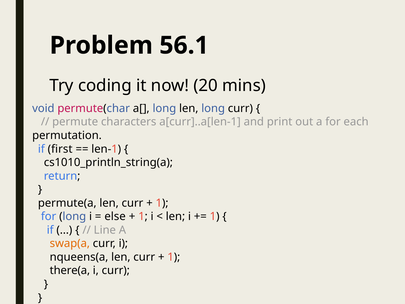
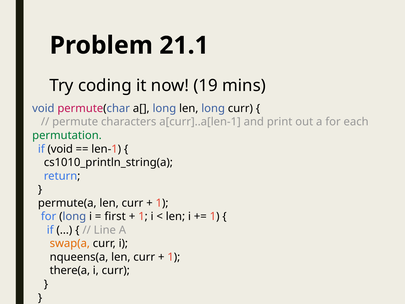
56.1: 56.1 -> 21.1
20: 20 -> 19
permutation colour: black -> green
if first: first -> void
else: else -> first
